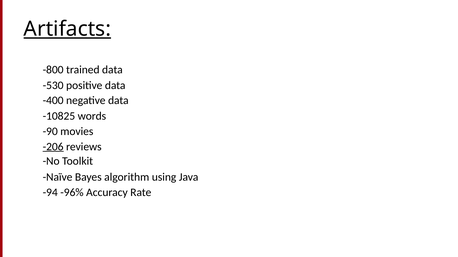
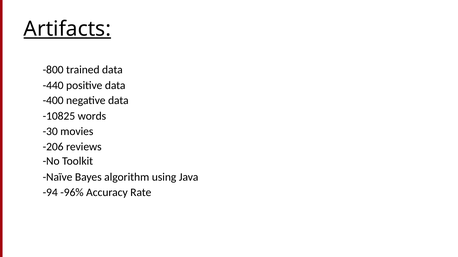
-530: -530 -> -440
-90: -90 -> -30
-206 underline: present -> none
